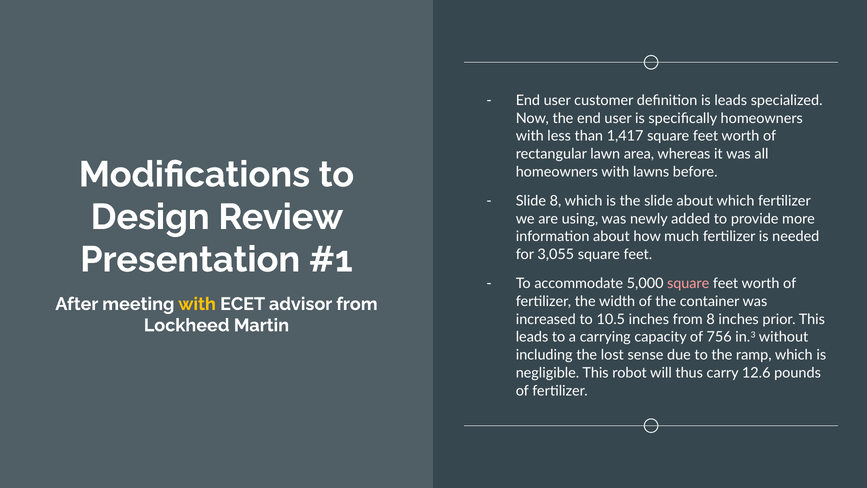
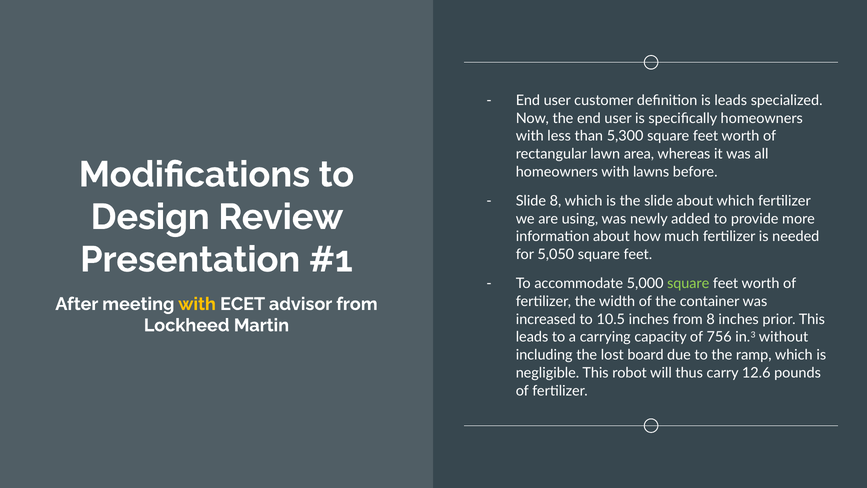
1,417: 1,417 -> 5,300
3,055: 3,055 -> 5,050
square at (688, 283) colour: pink -> light green
sense: sense -> board
